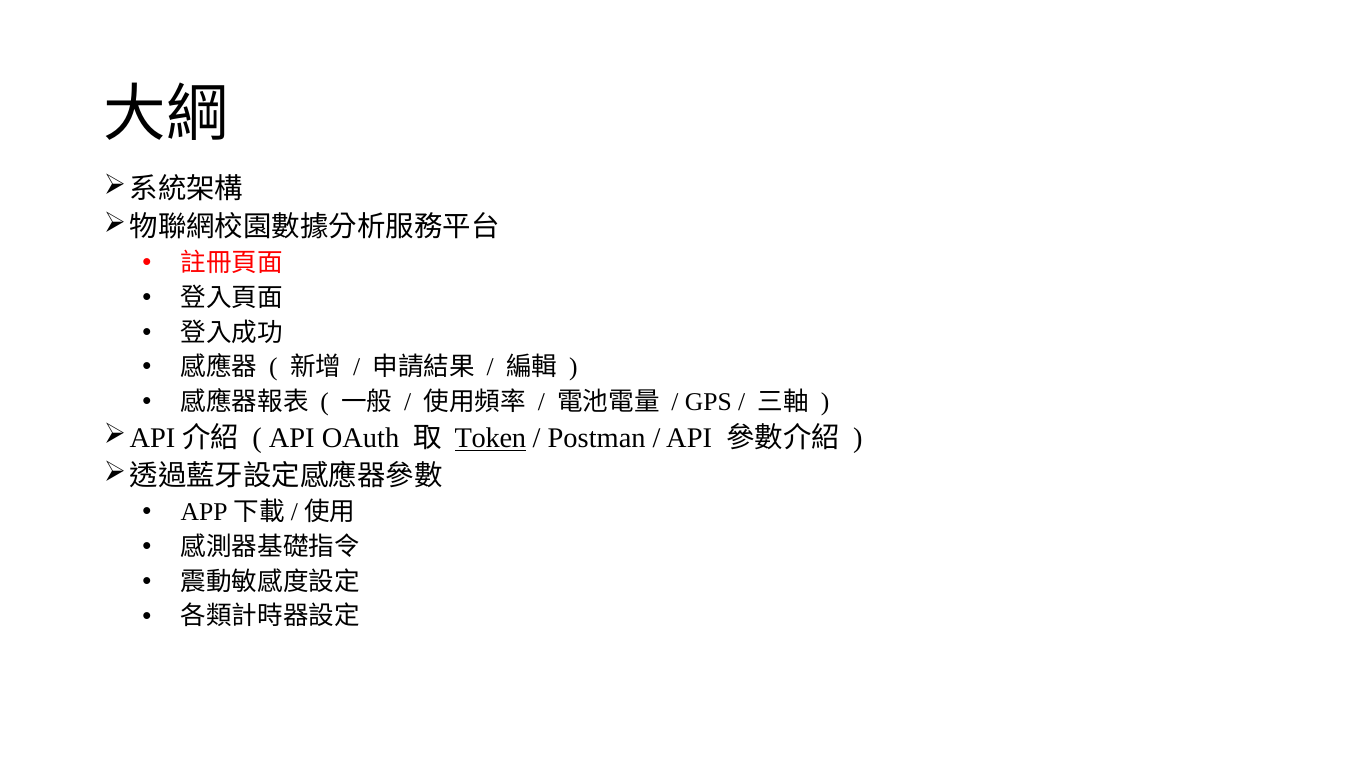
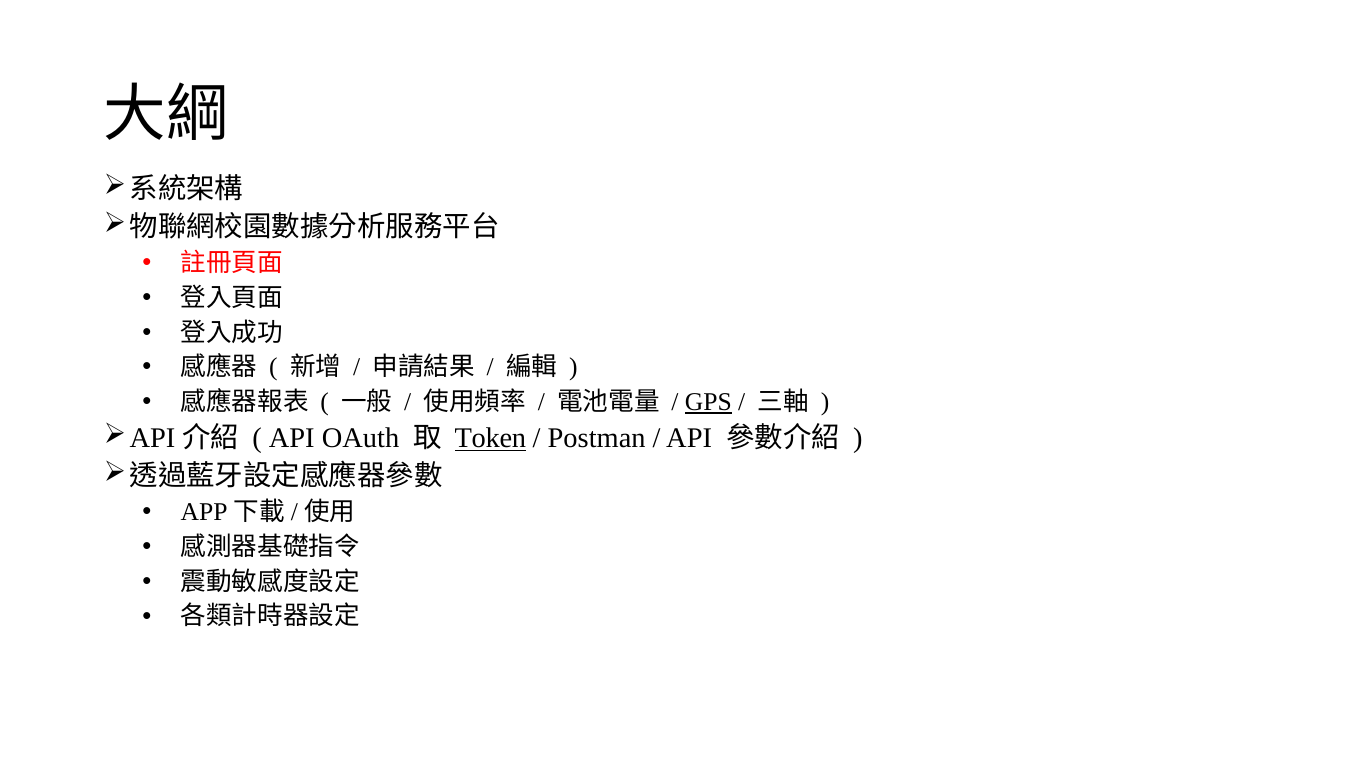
GPS underline: none -> present
